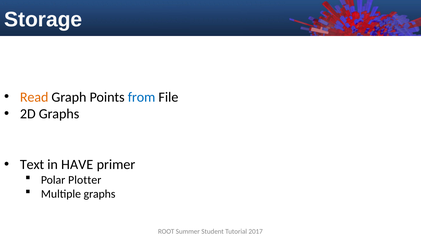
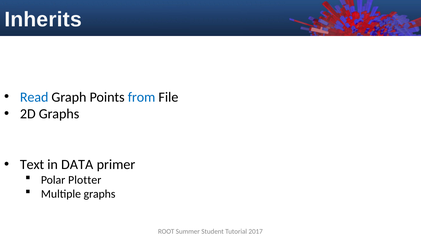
Storage: Storage -> Inherits
Read colour: orange -> blue
HAVE: HAVE -> DATA
